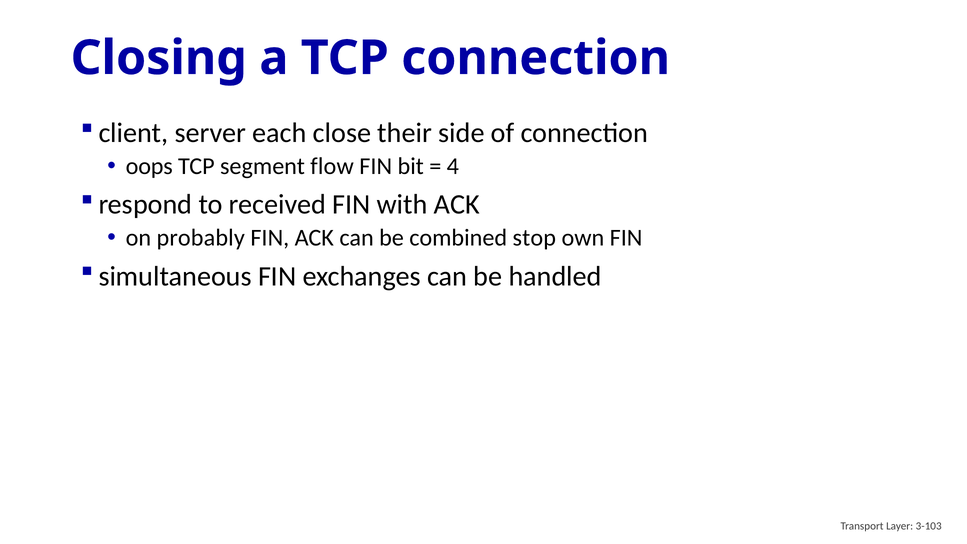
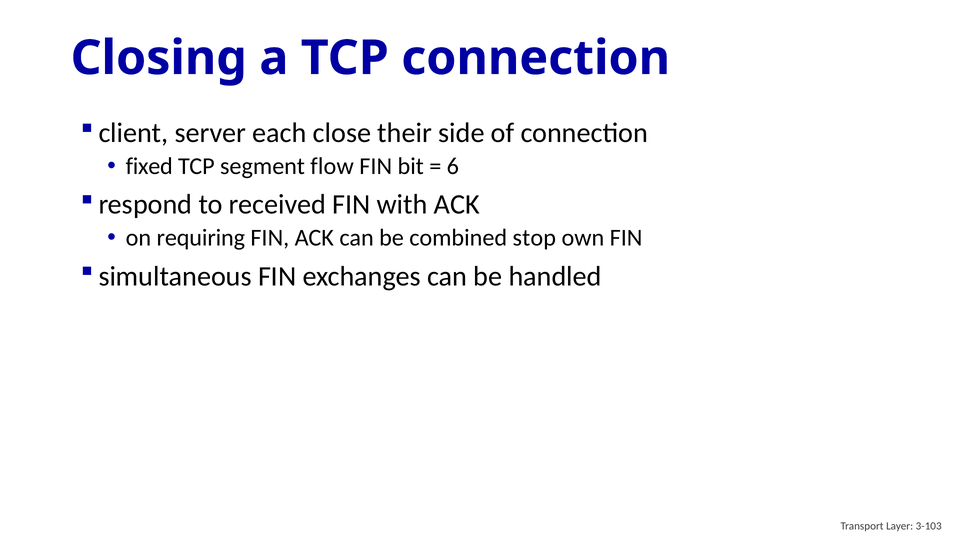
oops: oops -> fixed
4: 4 -> 6
probably: probably -> requiring
